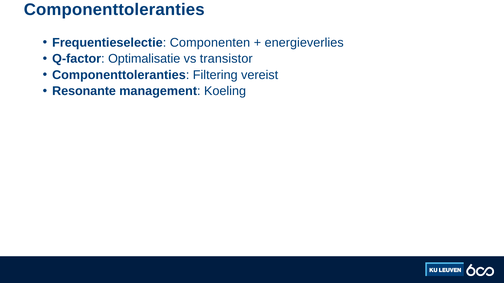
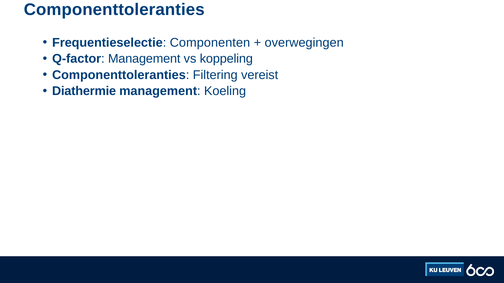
energieverlies: energieverlies -> overwegingen
Q-factor Optimalisatie: Optimalisatie -> Management
transistor: transistor -> koppeling
Resonante: Resonante -> Diathermie
